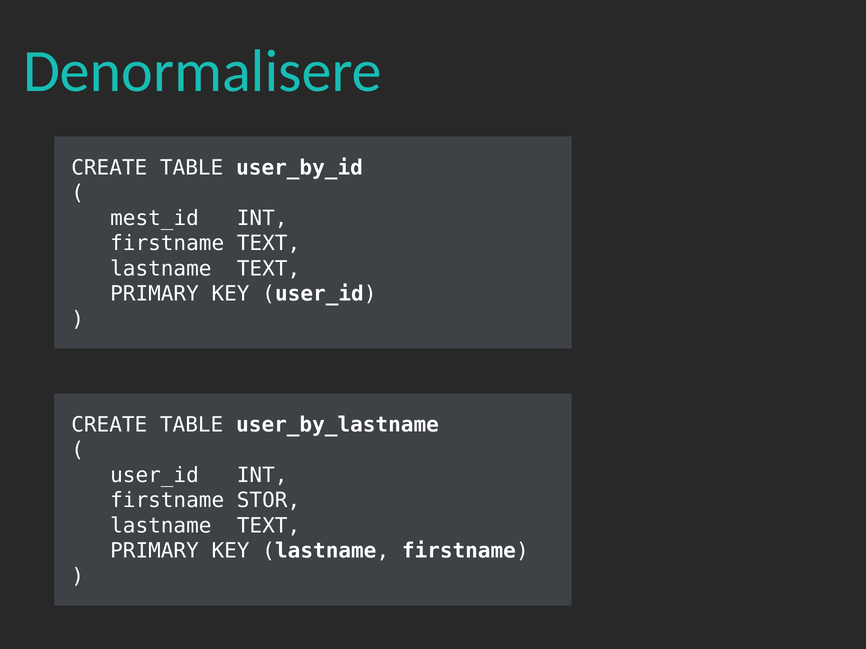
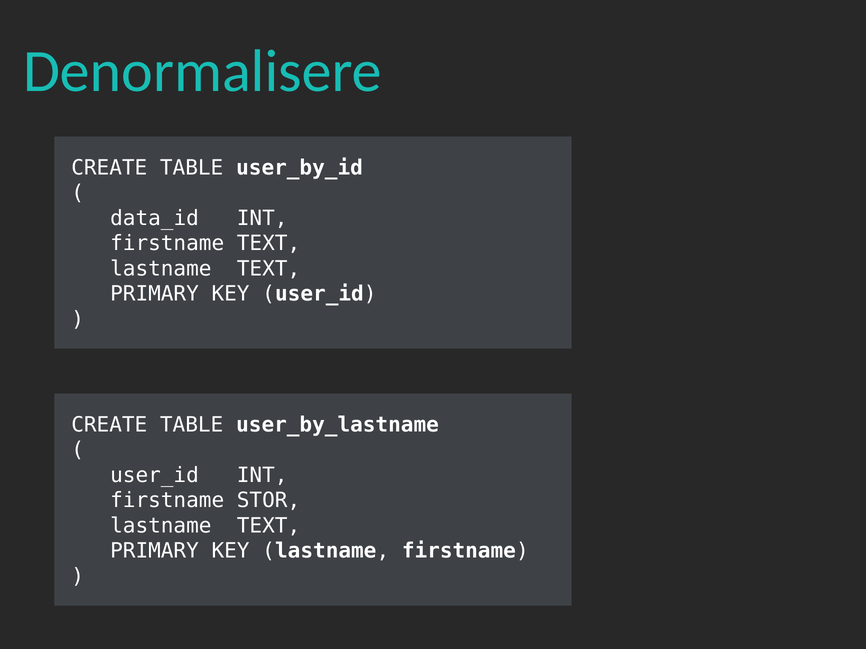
mest_id: mest_id -> data_id
